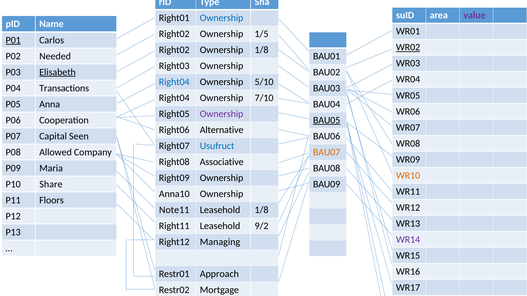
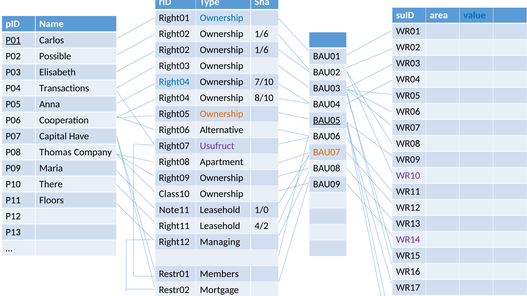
value colour: purple -> blue
1/5 at (262, 34): 1/5 -> 1/6
WR02 underline: present -> none
1/8 at (262, 50): 1/8 -> 1/6
Needed: Needed -> Possible
Elisabeth underline: present -> none
5/10: 5/10 -> 7/10
7/10: 7/10 -> 8/10
Ownership at (222, 114) colour: purple -> orange
Seen: Seen -> Have
Usufruct colour: blue -> purple
Allowed: Allowed -> Thomas
Associative: Associative -> Apartment
WR10 colour: orange -> purple
Share: Share -> There
Anna10: Anna10 -> Class10
Leasehold 1/8: 1/8 -> 1/0
9/2: 9/2 -> 4/2
Approach: Approach -> Members
